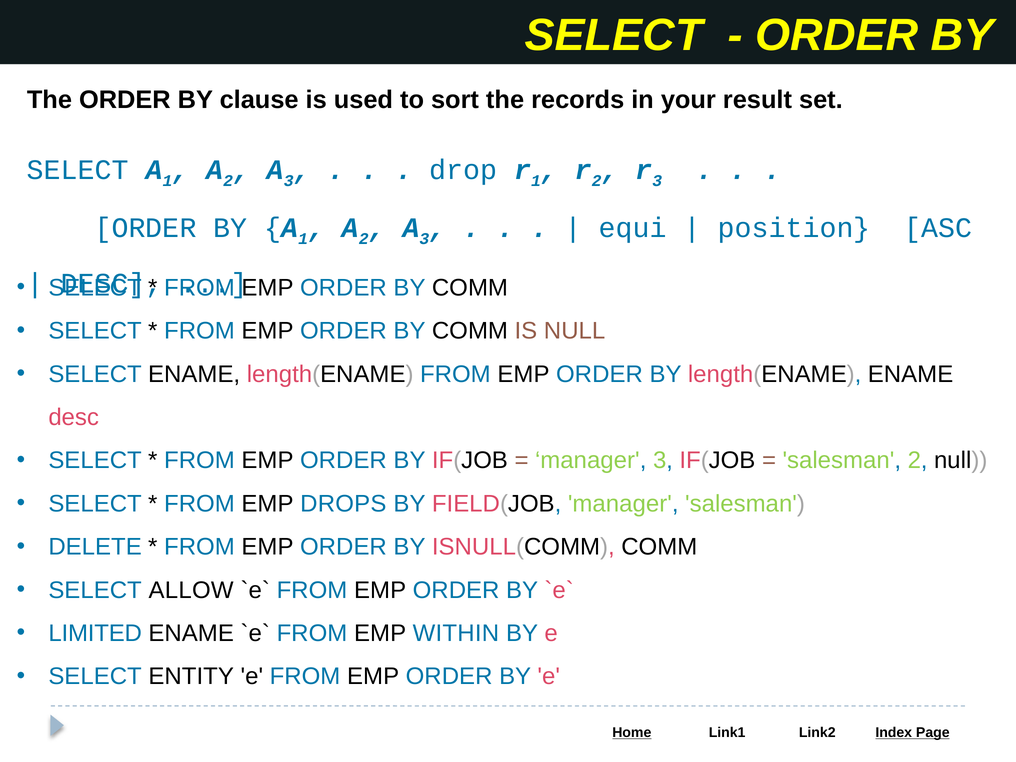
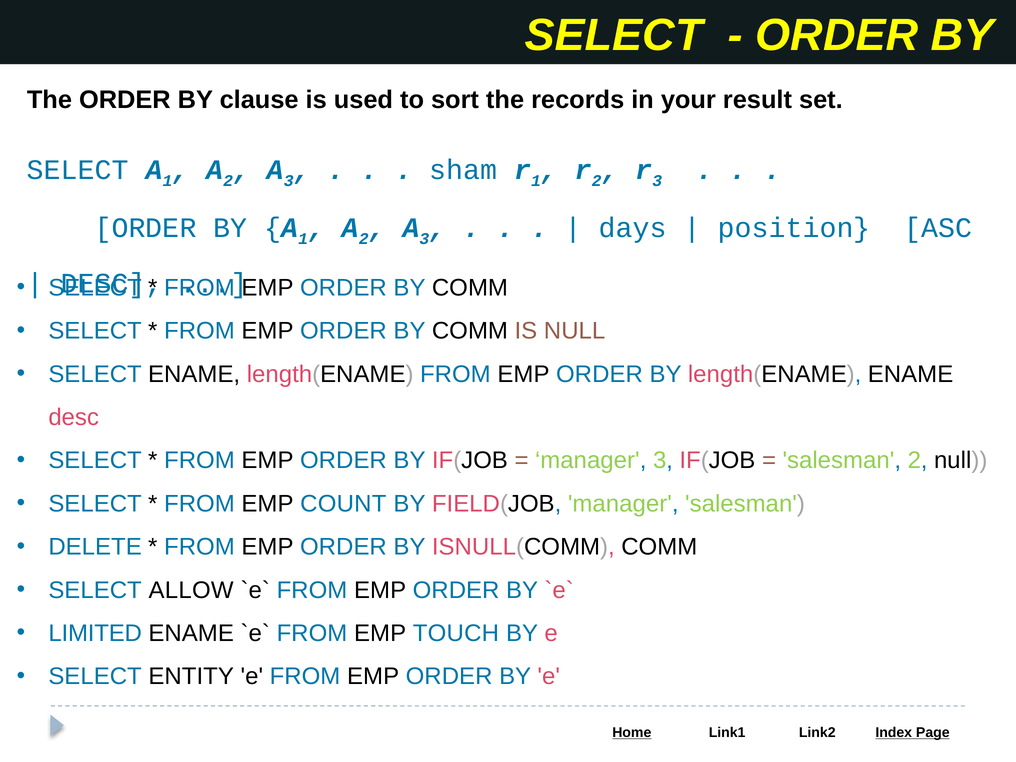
drop: drop -> sham
equi: equi -> days
DROPS: DROPS -> COUNT
WITHIN: WITHIN -> TOUCH
